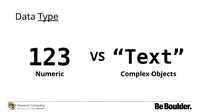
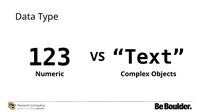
Type underline: present -> none
